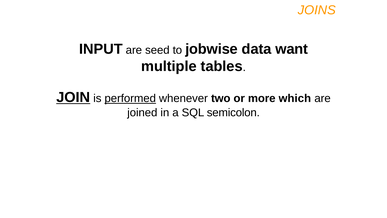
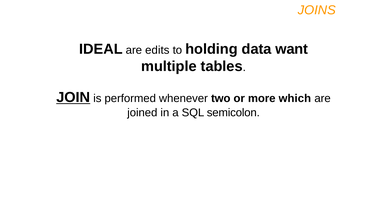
INPUT: INPUT -> IDEAL
seed: seed -> edits
jobwise: jobwise -> holding
performed underline: present -> none
